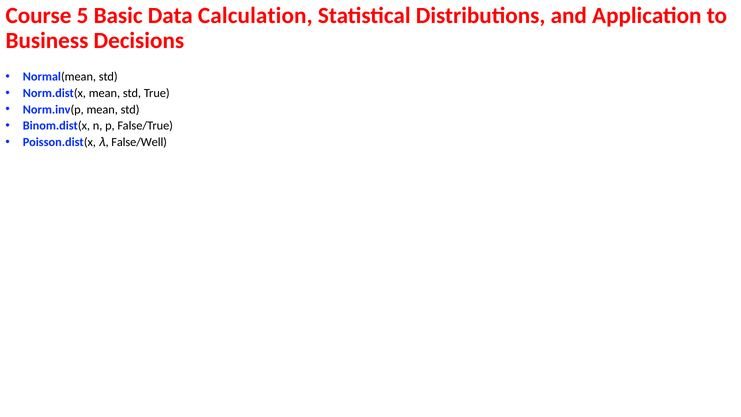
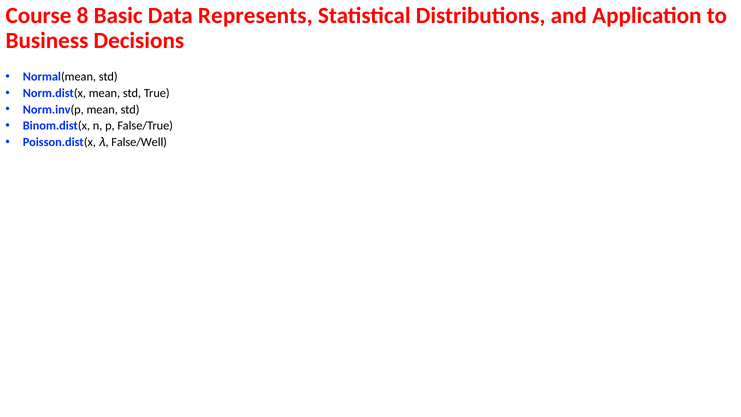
5: 5 -> 8
Calculation: Calculation -> Represents
